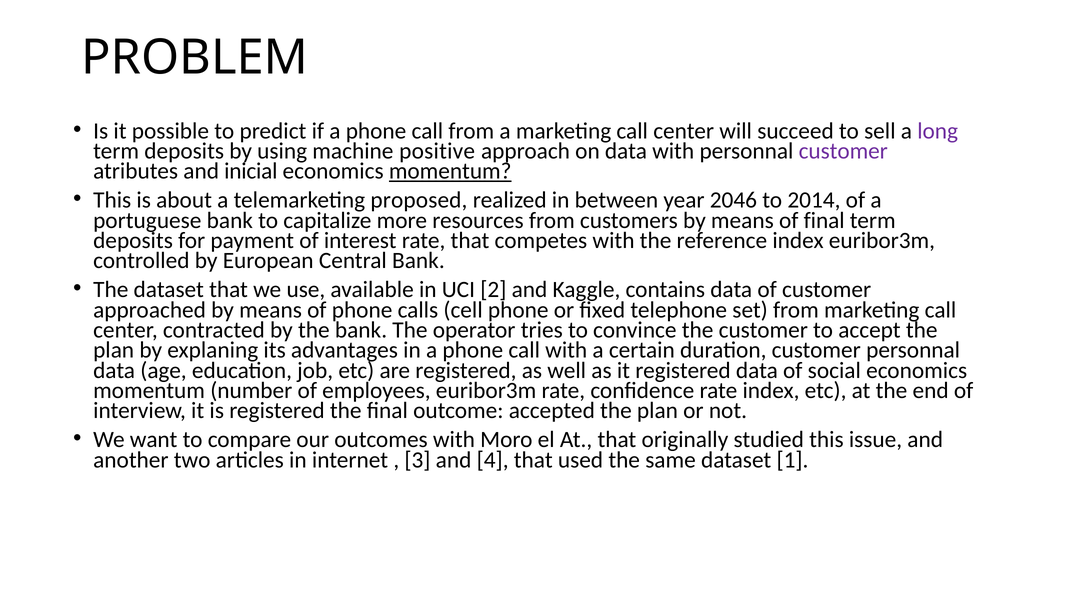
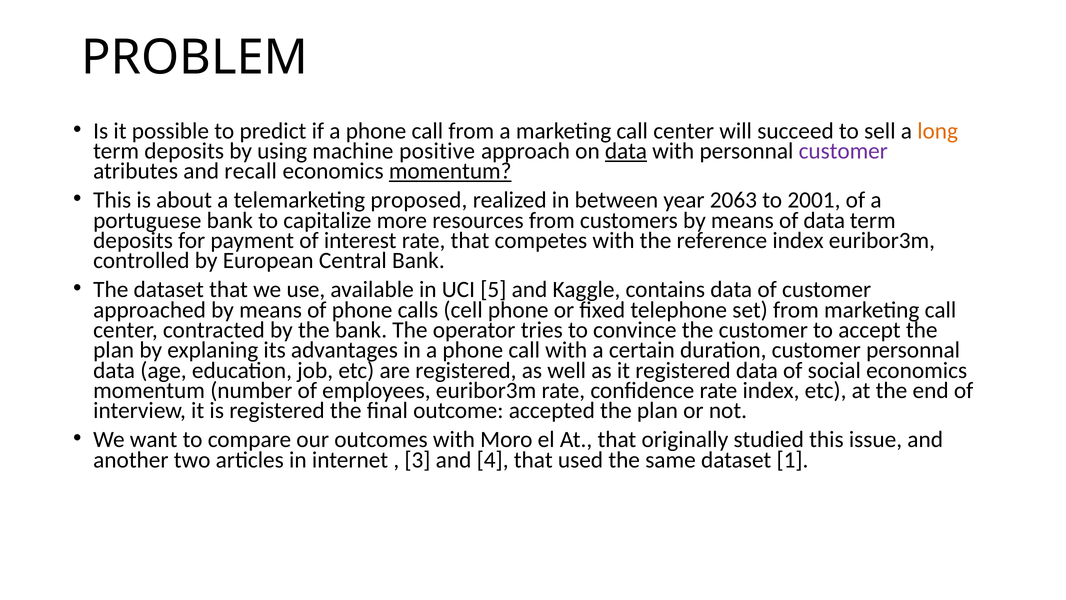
long colour: purple -> orange
data at (626, 151) underline: none -> present
inicial: inicial -> recall
2046: 2046 -> 2063
2014: 2014 -> 2001
of final: final -> data
2: 2 -> 5
